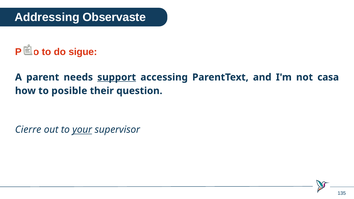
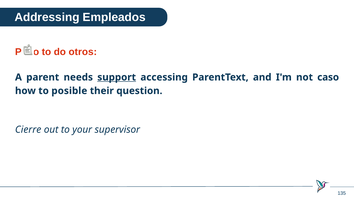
Observaste: Observaste -> Empleados
sigue: sigue -> otros
casa: casa -> caso
your underline: present -> none
